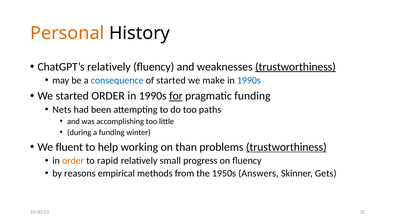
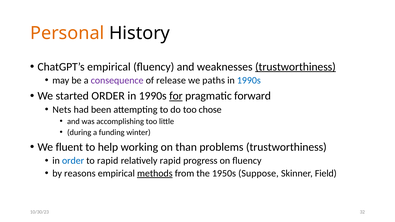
ChatGPT’s relatively: relatively -> empirical
consequence colour: blue -> purple
of started: started -> release
make: make -> paths
pragmatic funding: funding -> forward
paths: paths -> chose
trustworthiness at (286, 147) underline: present -> none
order at (73, 161) colour: orange -> blue
relatively small: small -> rapid
methods underline: none -> present
Answers: Answers -> Suppose
Gets: Gets -> Field
